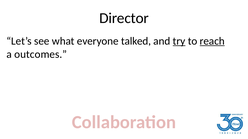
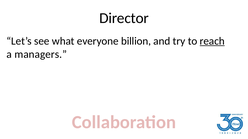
talked: talked -> billion
try underline: present -> none
outcomes: outcomes -> managers
